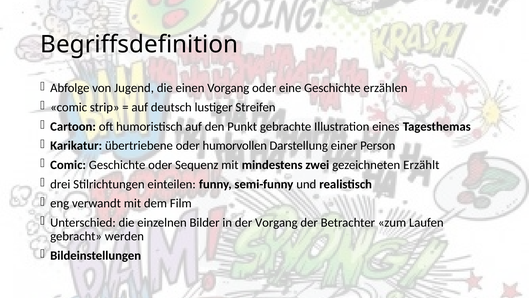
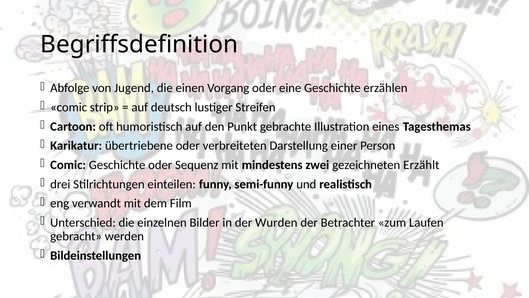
humorvollen: humorvollen -> verbreiteten
der Vorgang: Vorgang -> Wurden
